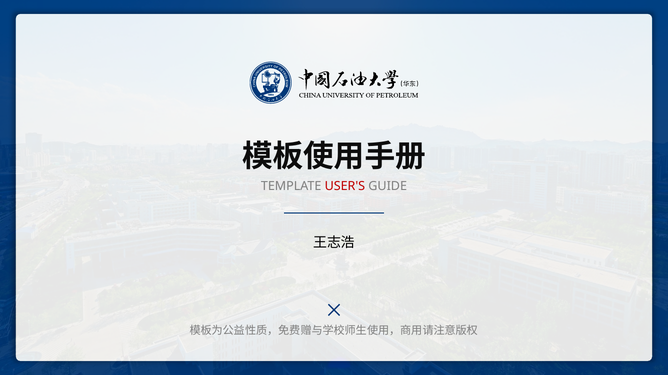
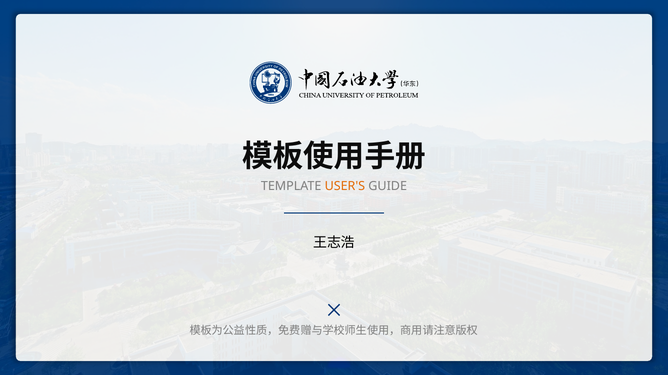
USER'S colour: red -> orange
